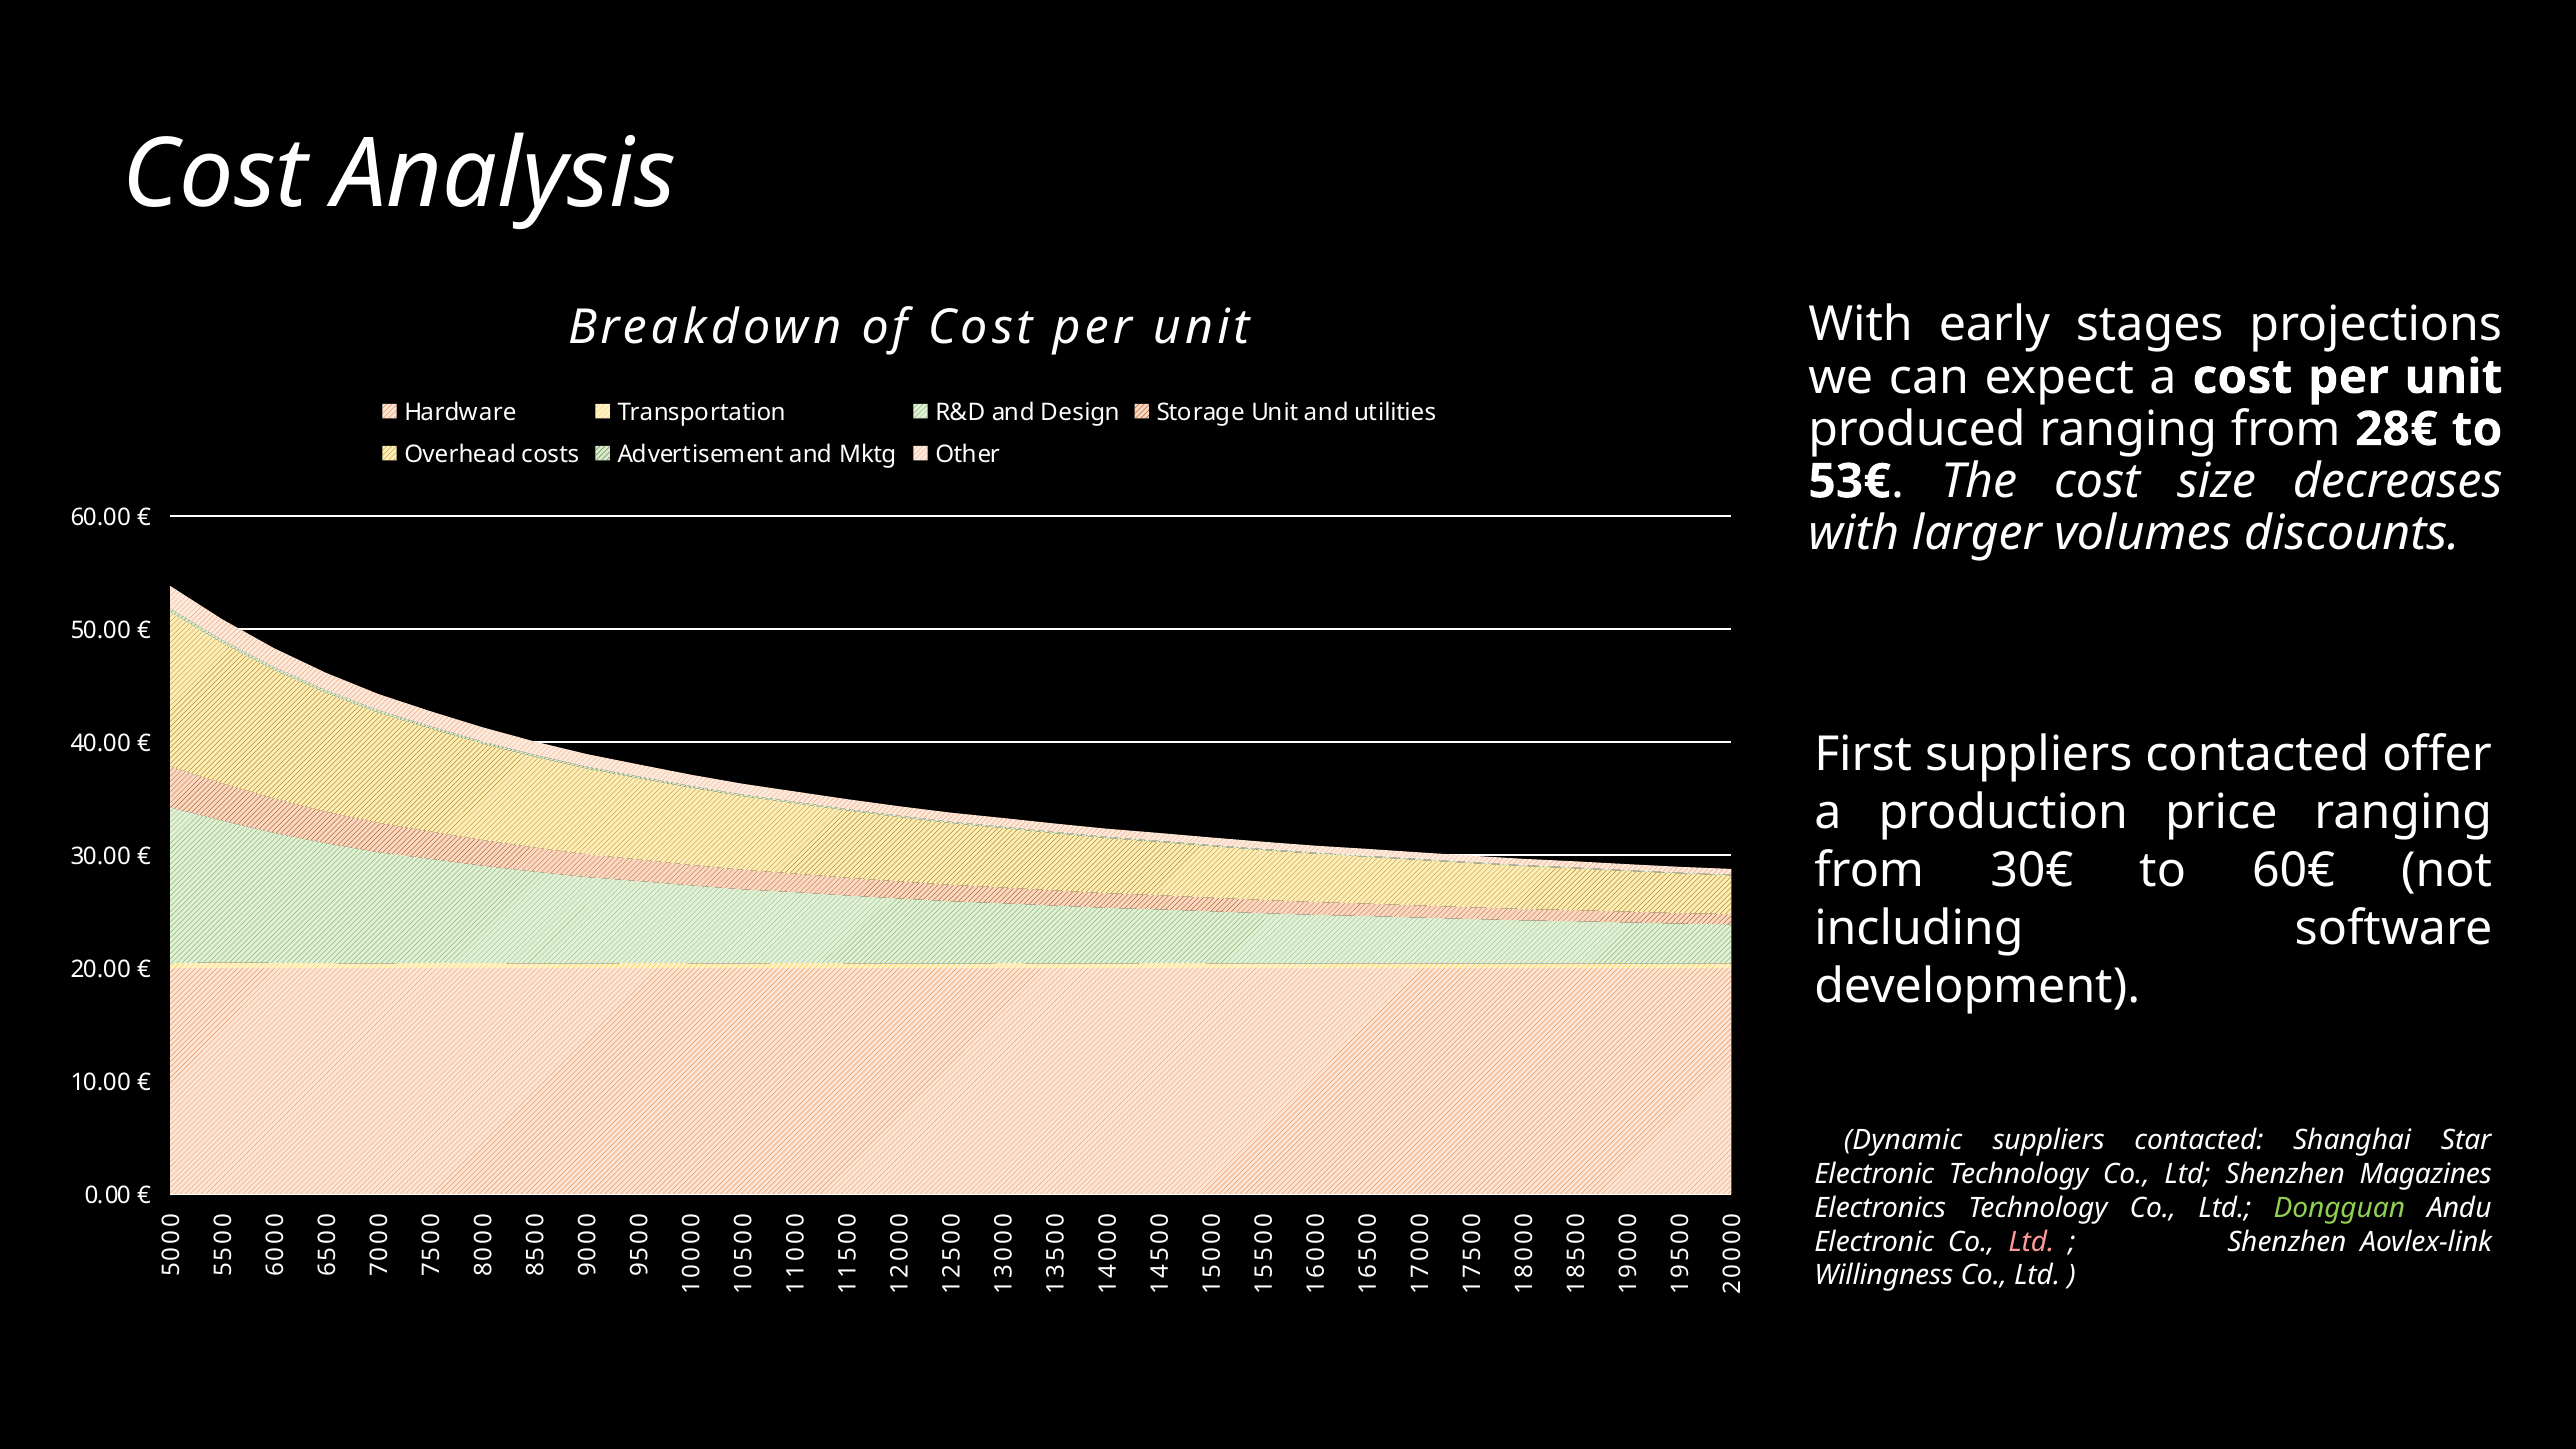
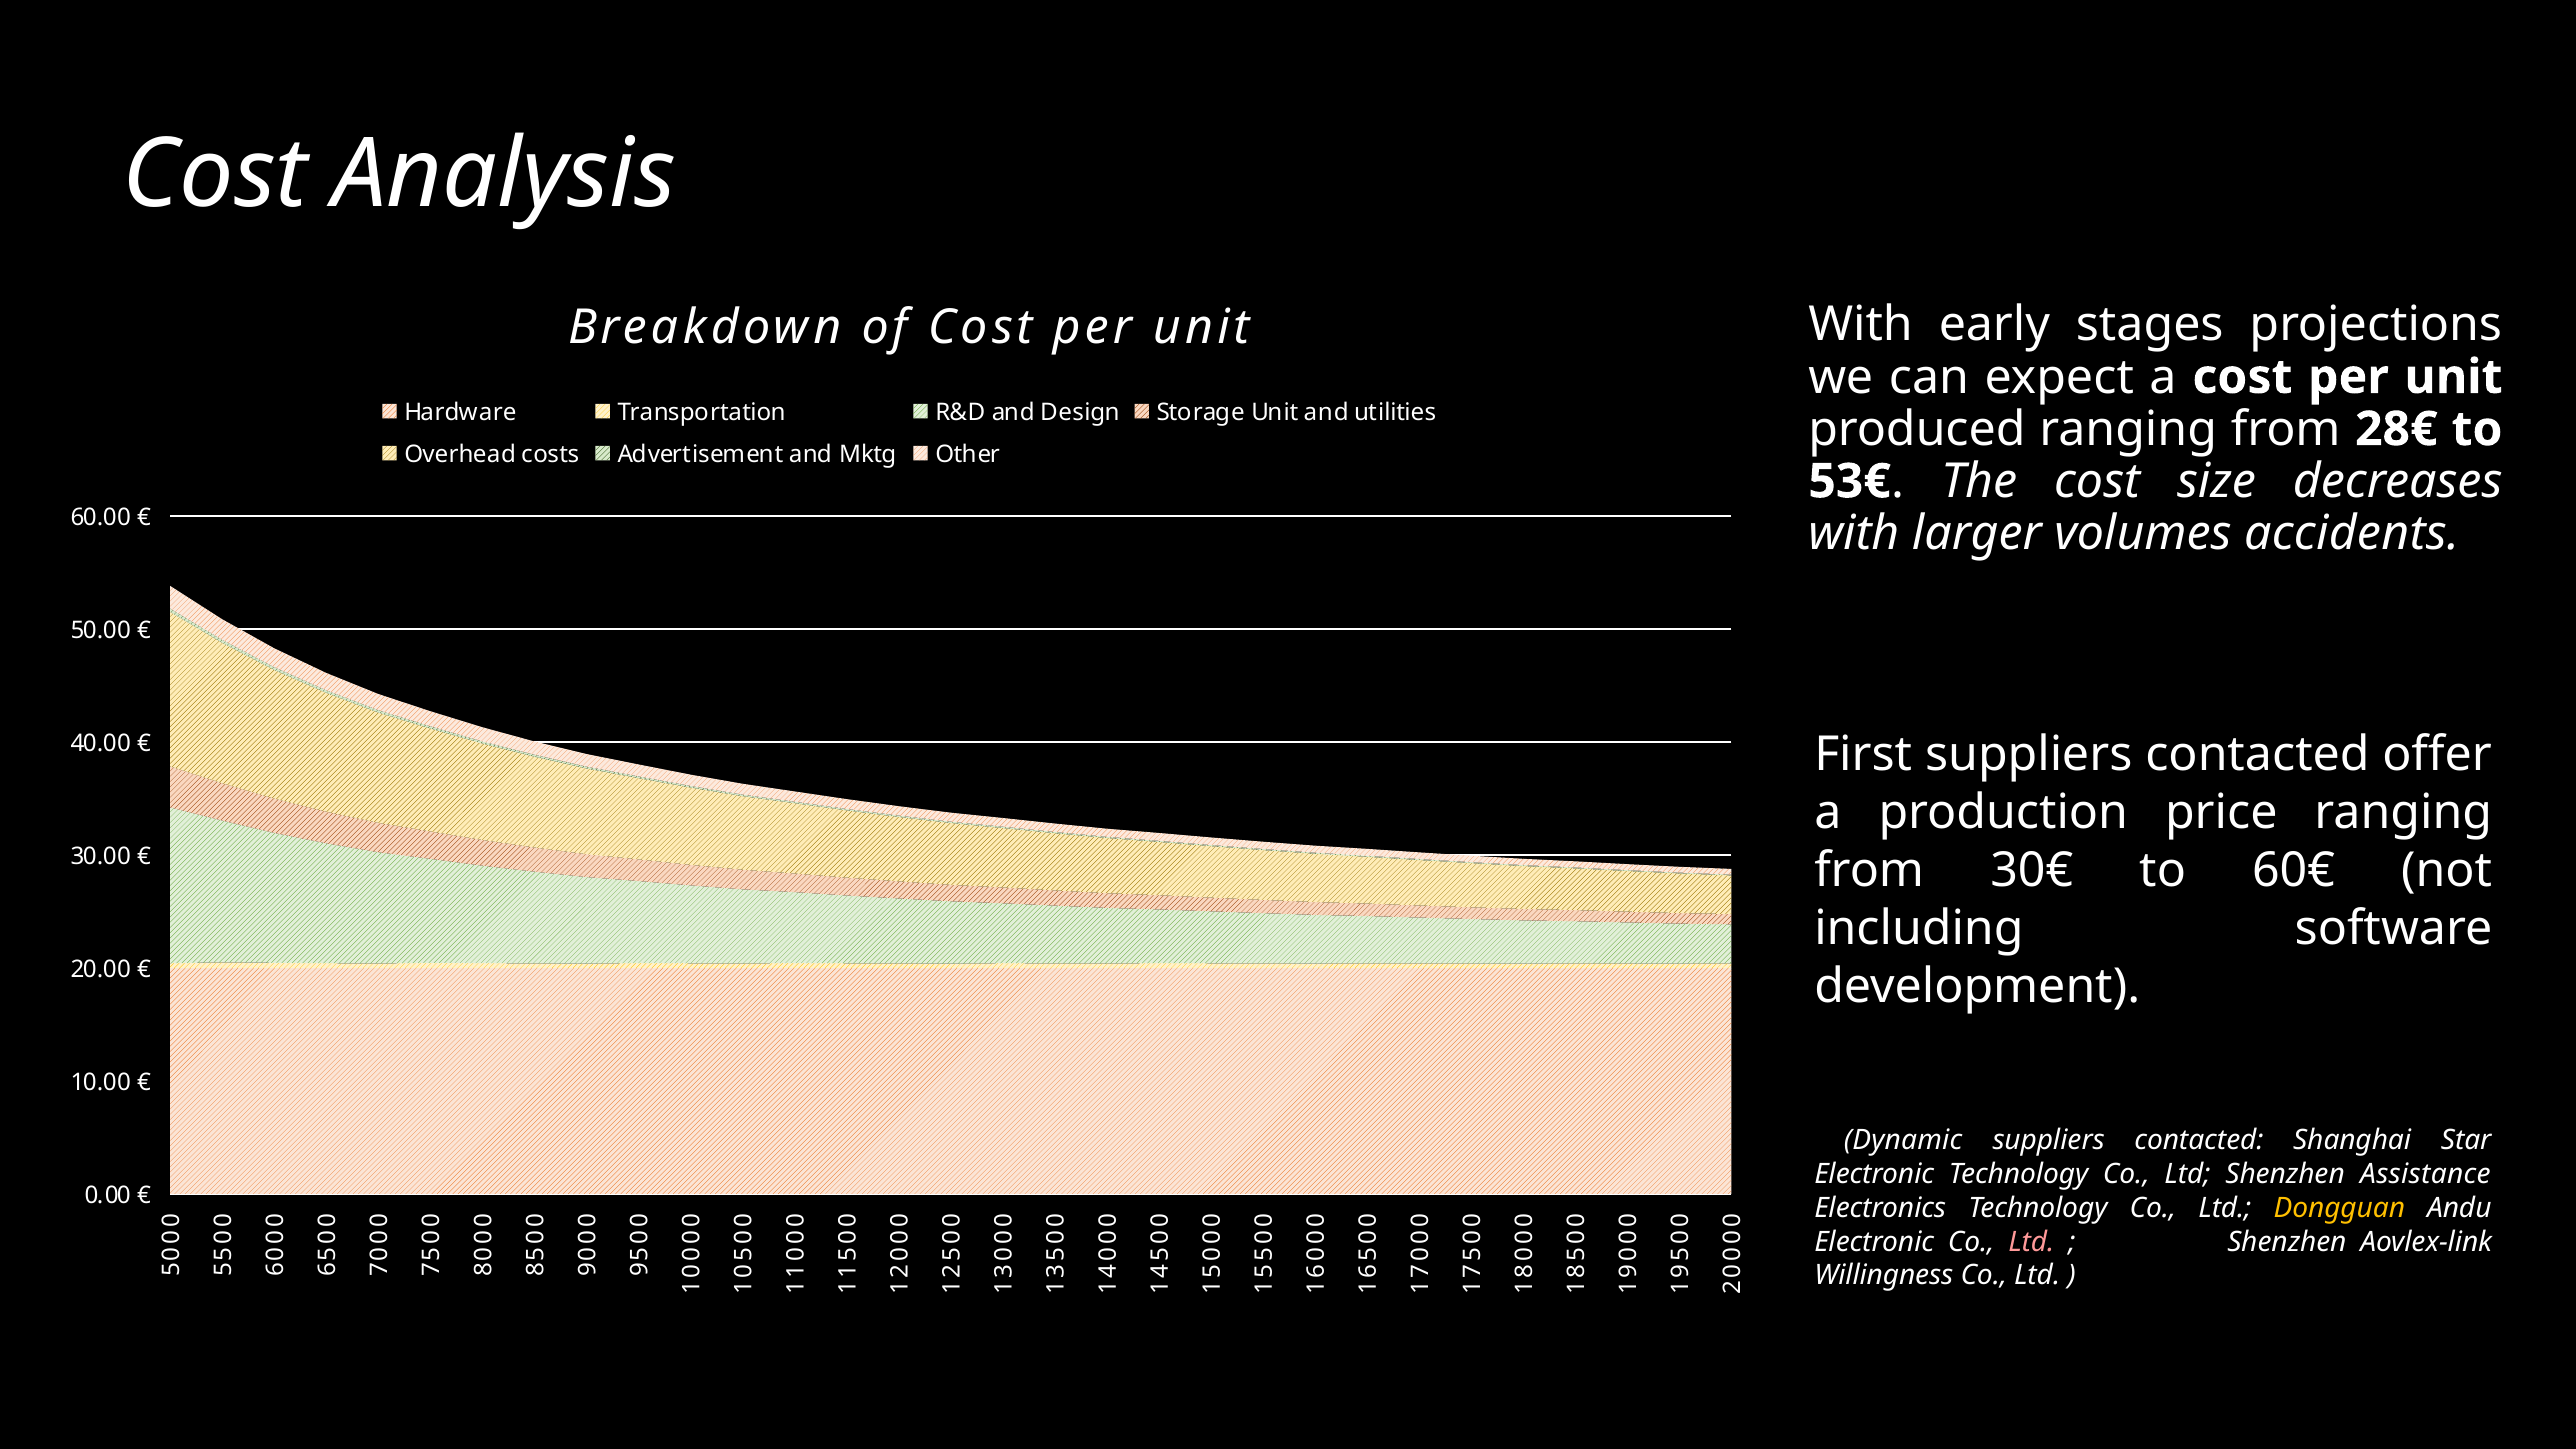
discounts: discounts -> accidents
Magazines: Magazines -> Assistance
Dongguan colour: light green -> yellow
